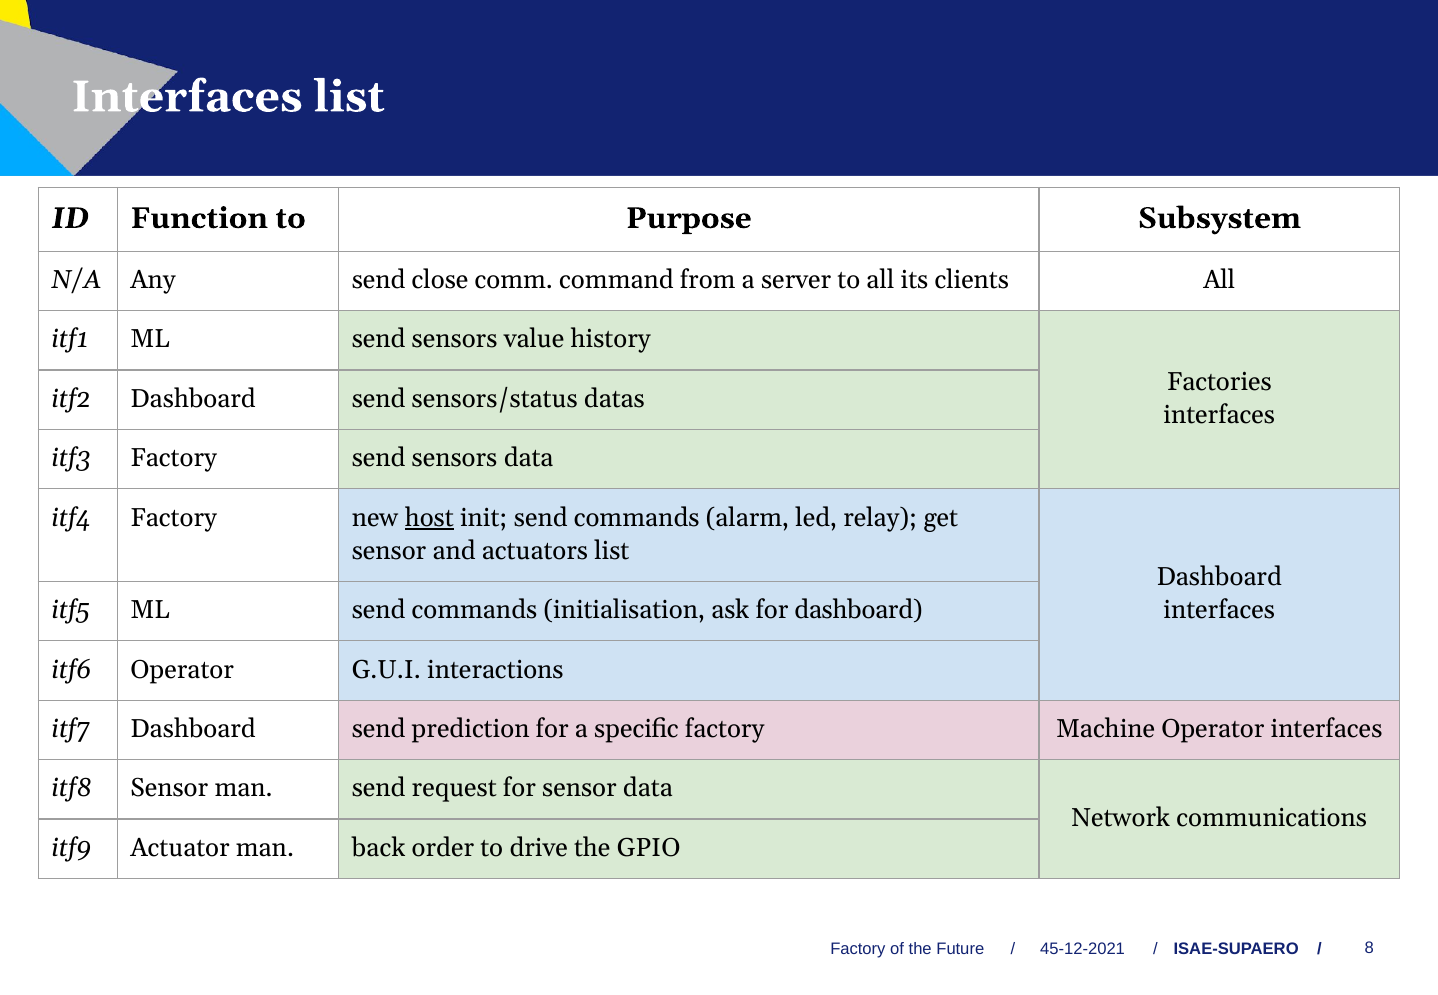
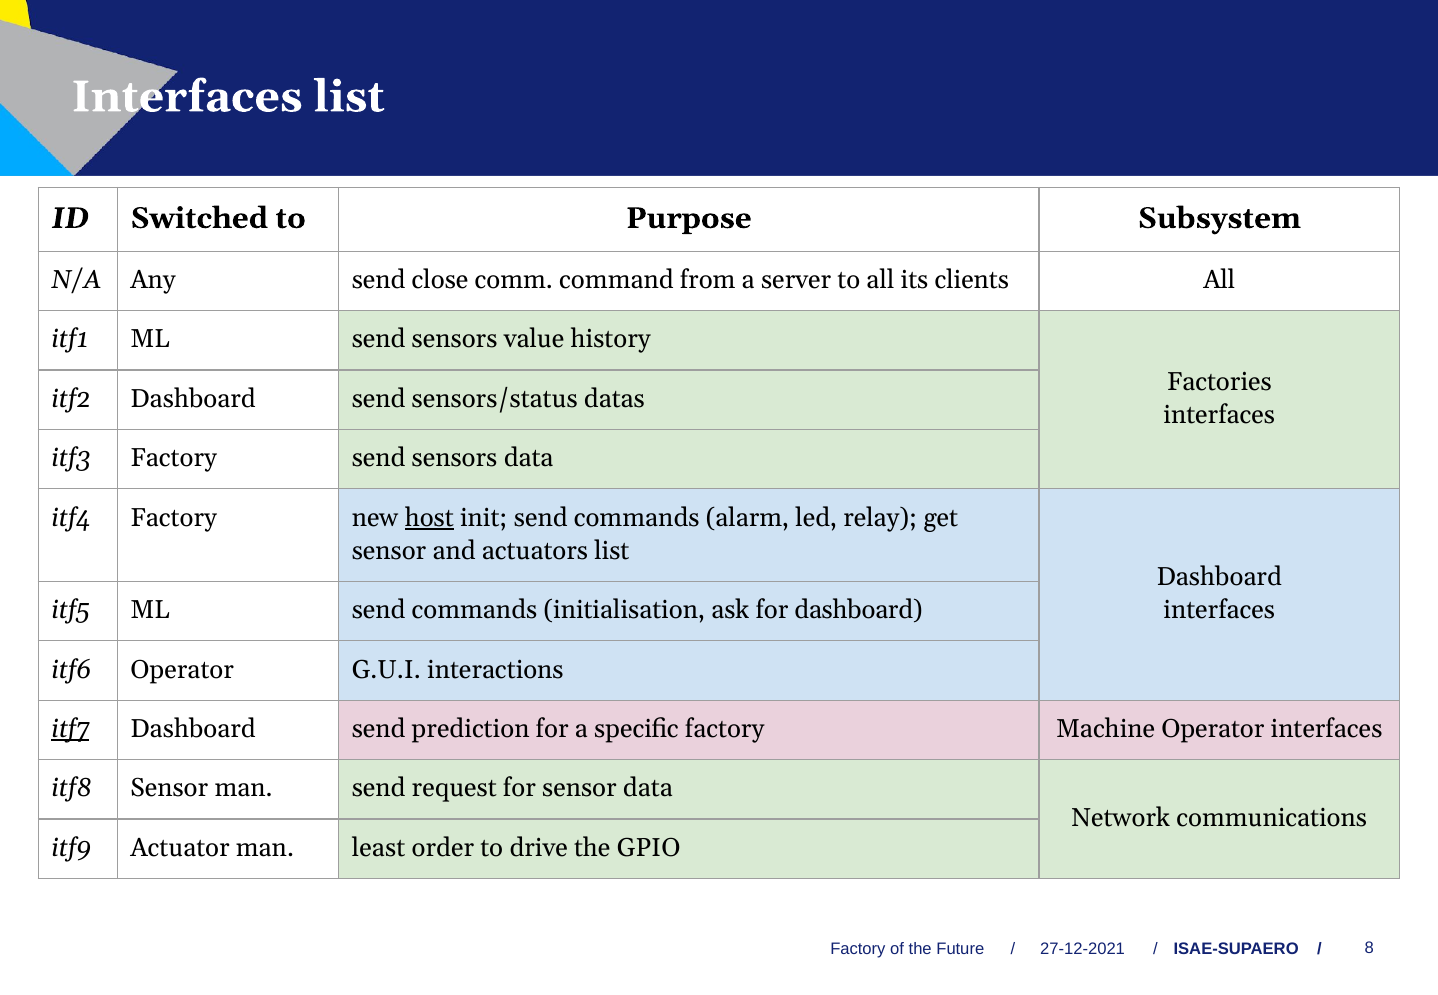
Function: Function -> Switched
itf7 underline: none -> present
back: back -> least
45-12-2021: 45-12-2021 -> 27-12-2021
